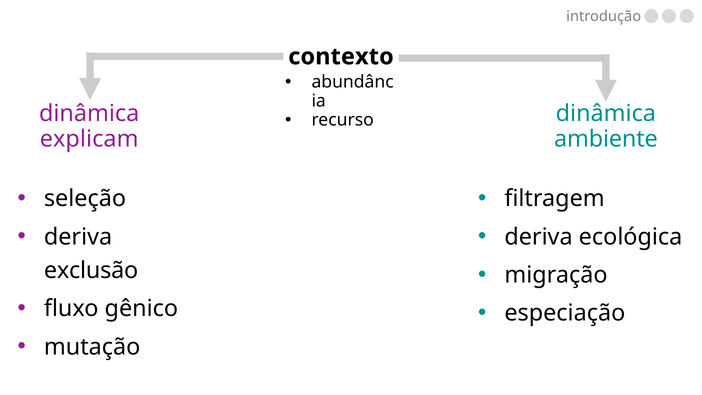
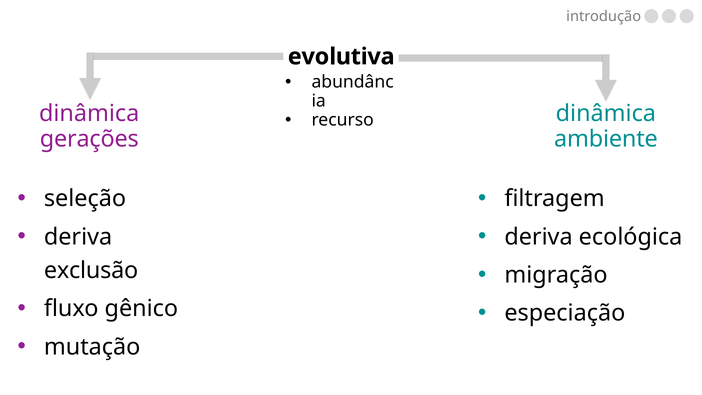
contexto: contexto -> evolutiva
explicam: explicam -> gerações
